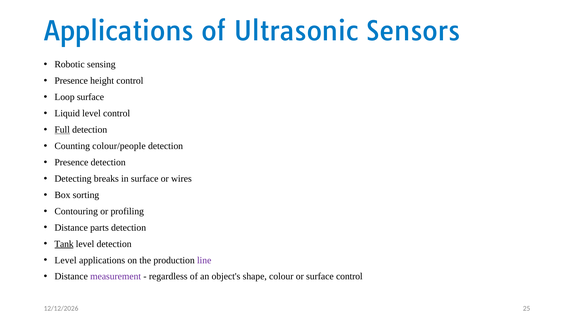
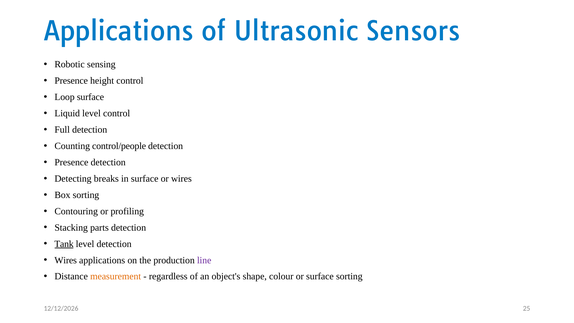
Full underline: present -> none
colour/people: colour/people -> control/people
Distance at (71, 227): Distance -> Stacking
Level at (66, 260): Level -> Wires
measurement colour: purple -> orange
surface control: control -> sorting
